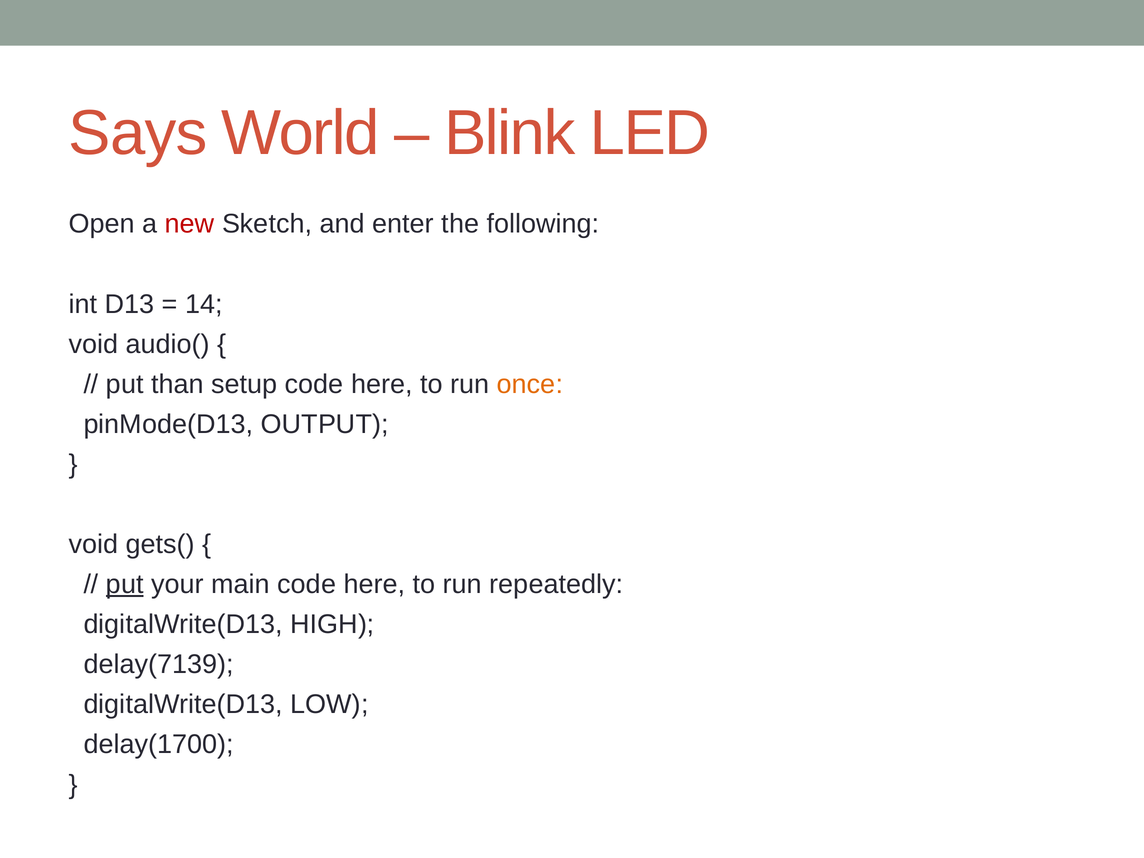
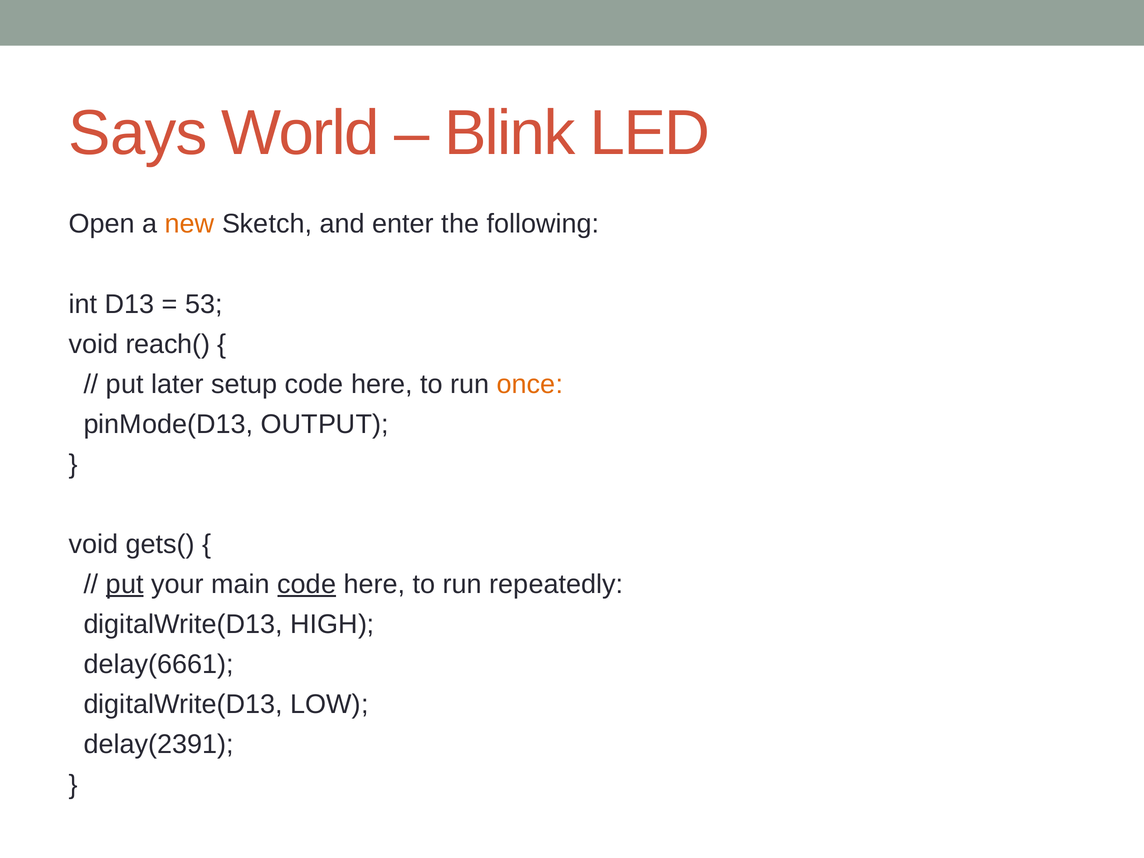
new colour: red -> orange
14: 14 -> 53
audio(: audio( -> reach(
than: than -> later
code at (307, 584) underline: none -> present
delay(7139: delay(7139 -> delay(6661
delay(1700: delay(1700 -> delay(2391
